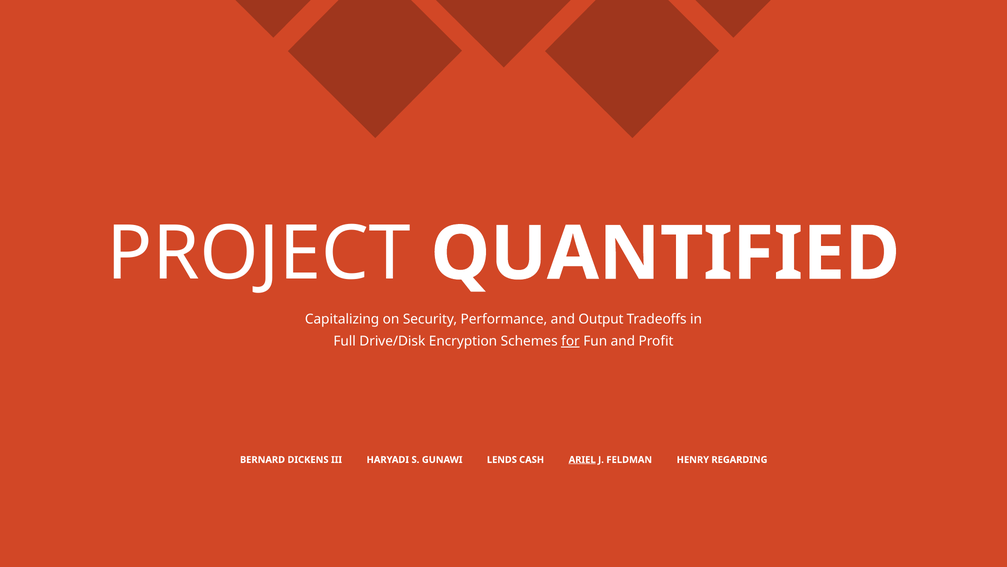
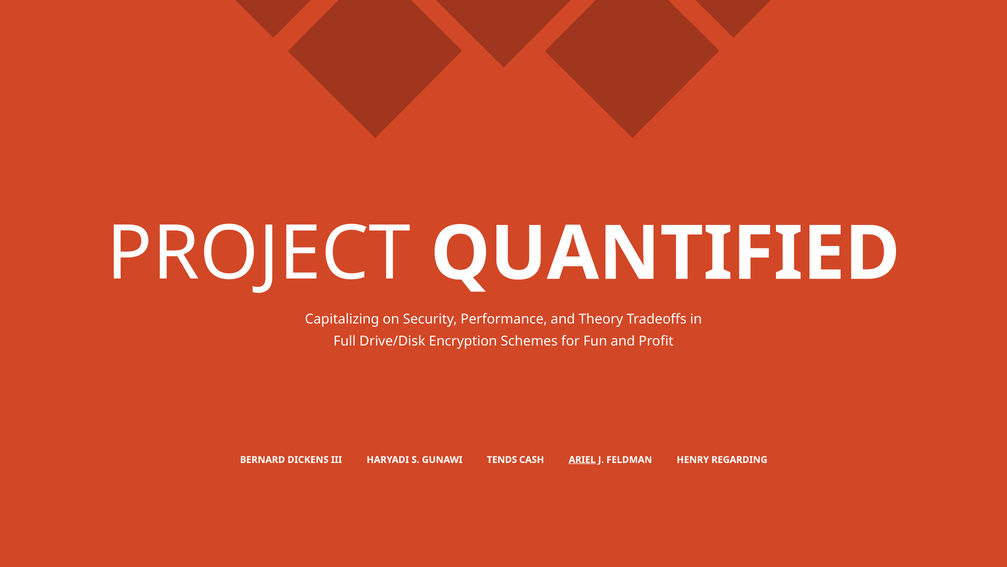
Output: Output -> Theory
for underline: present -> none
LENDS: LENDS -> TENDS
